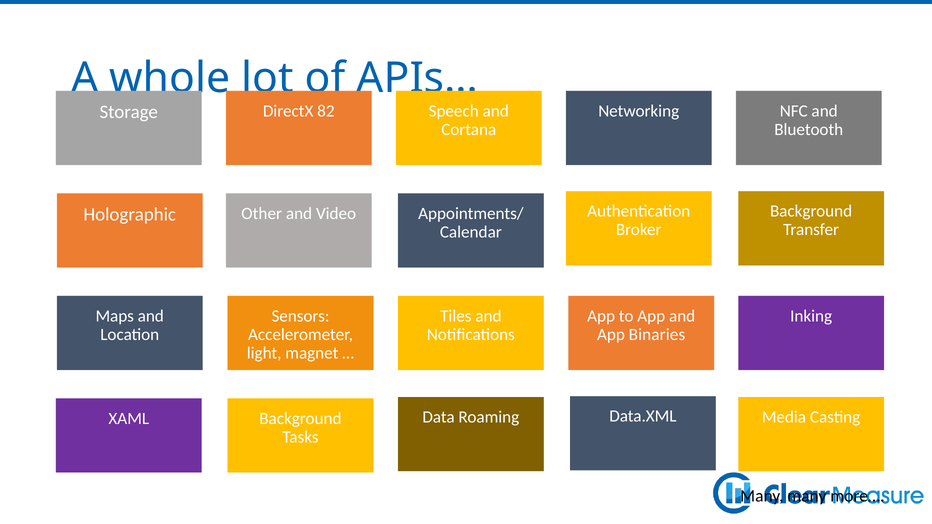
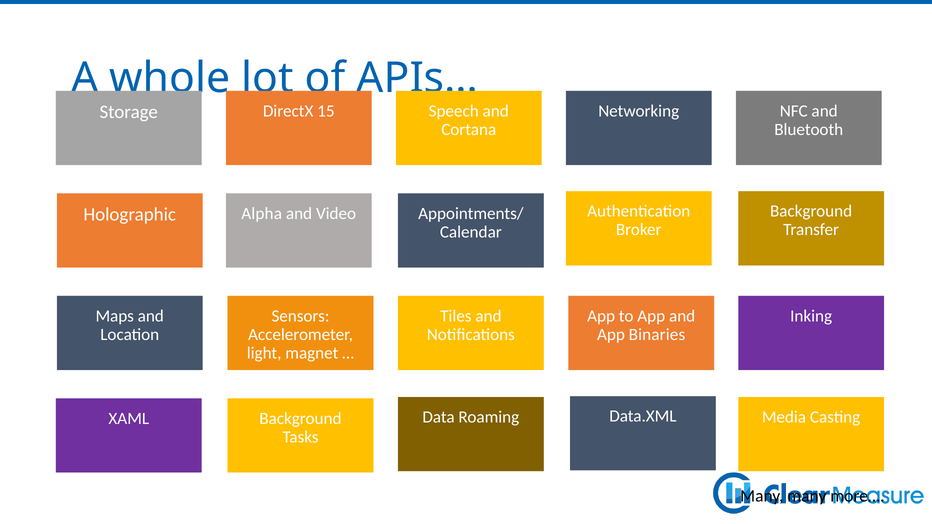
82: 82 -> 15
Other: Other -> Alpha
